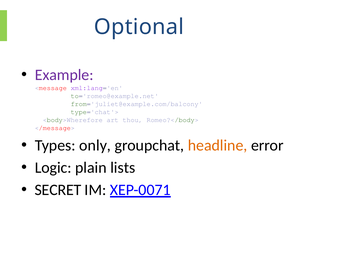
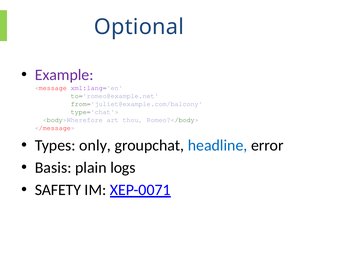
headline colour: orange -> blue
Logic: Logic -> Basis
lists: lists -> logs
SECRET: SECRET -> SAFETY
